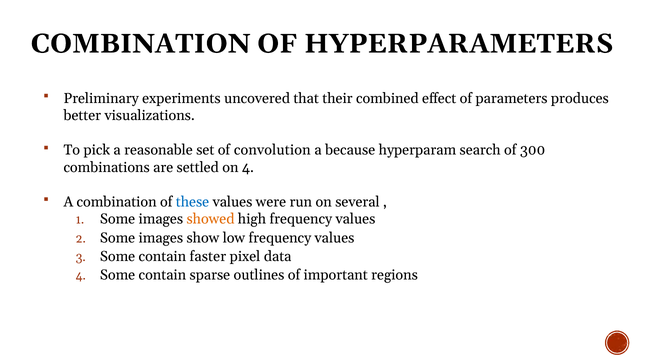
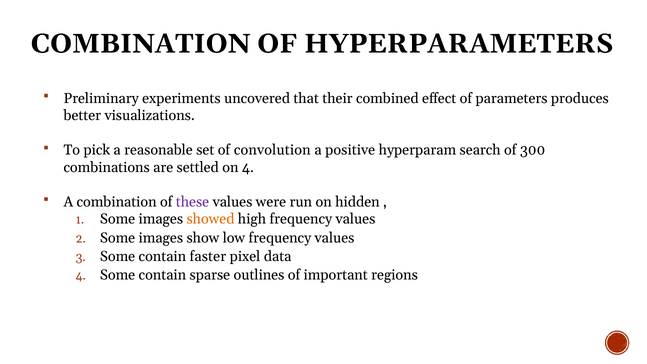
because: because -> positive
these colour: blue -> purple
several: several -> hidden
